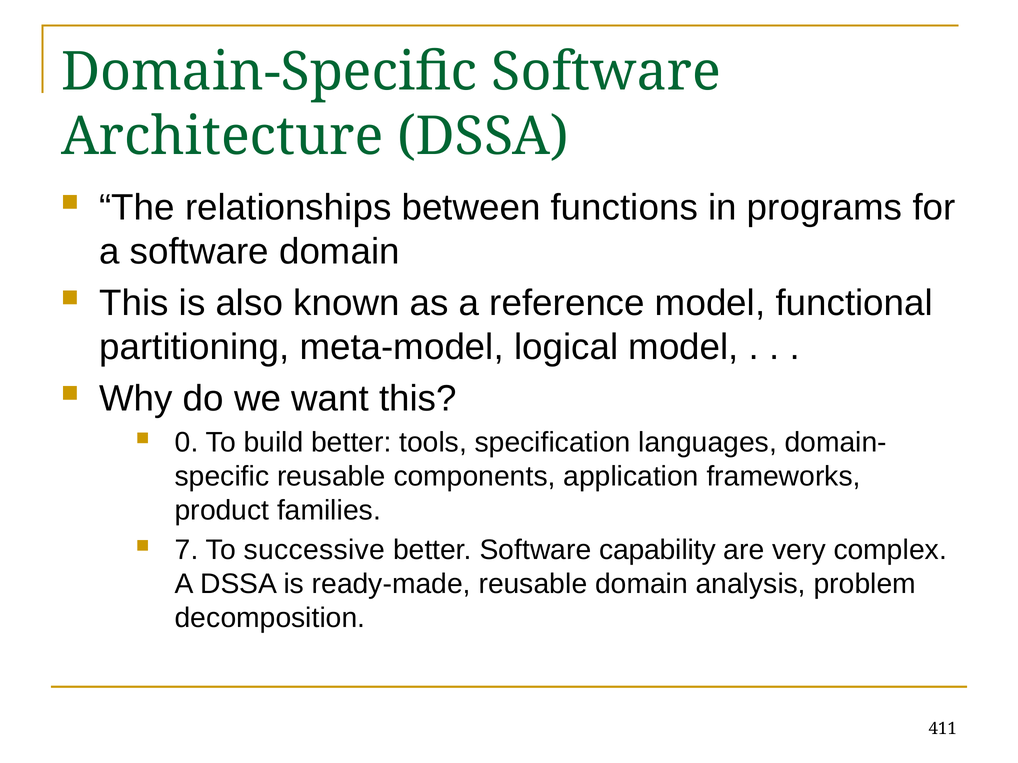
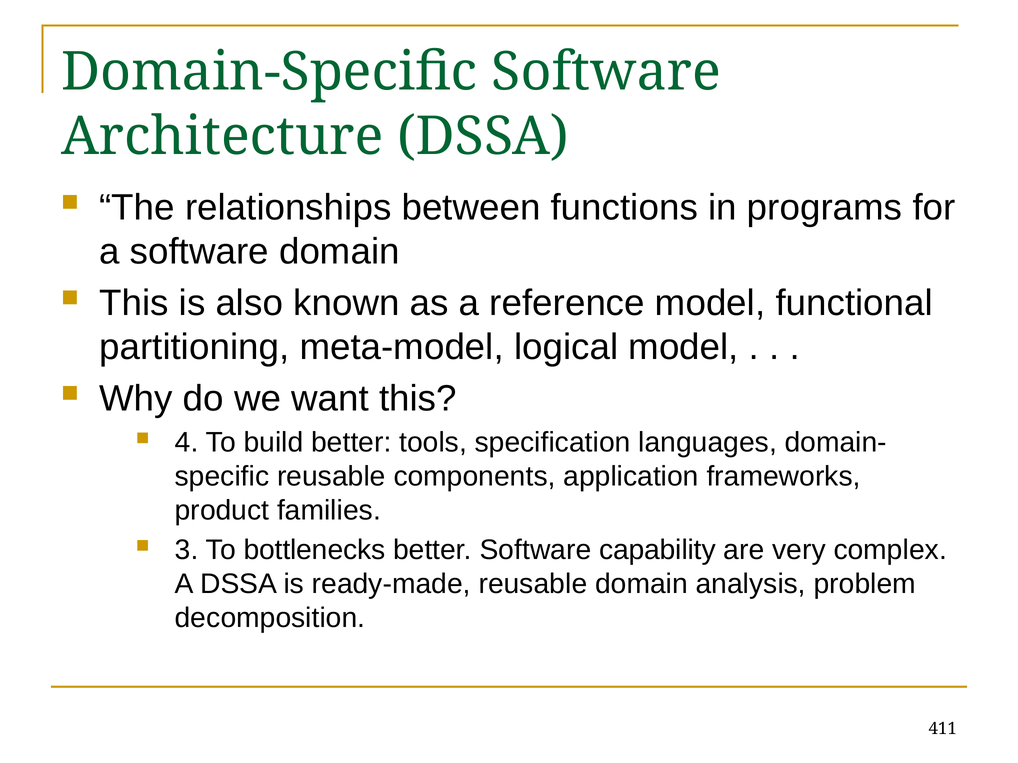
0: 0 -> 4
7: 7 -> 3
successive: successive -> bottlenecks
